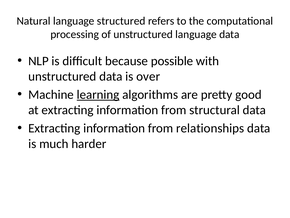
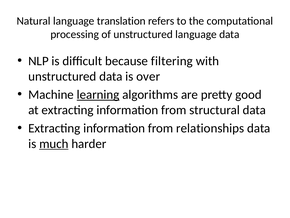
structured: structured -> translation
possible: possible -> filtering
much underline: none -> present
